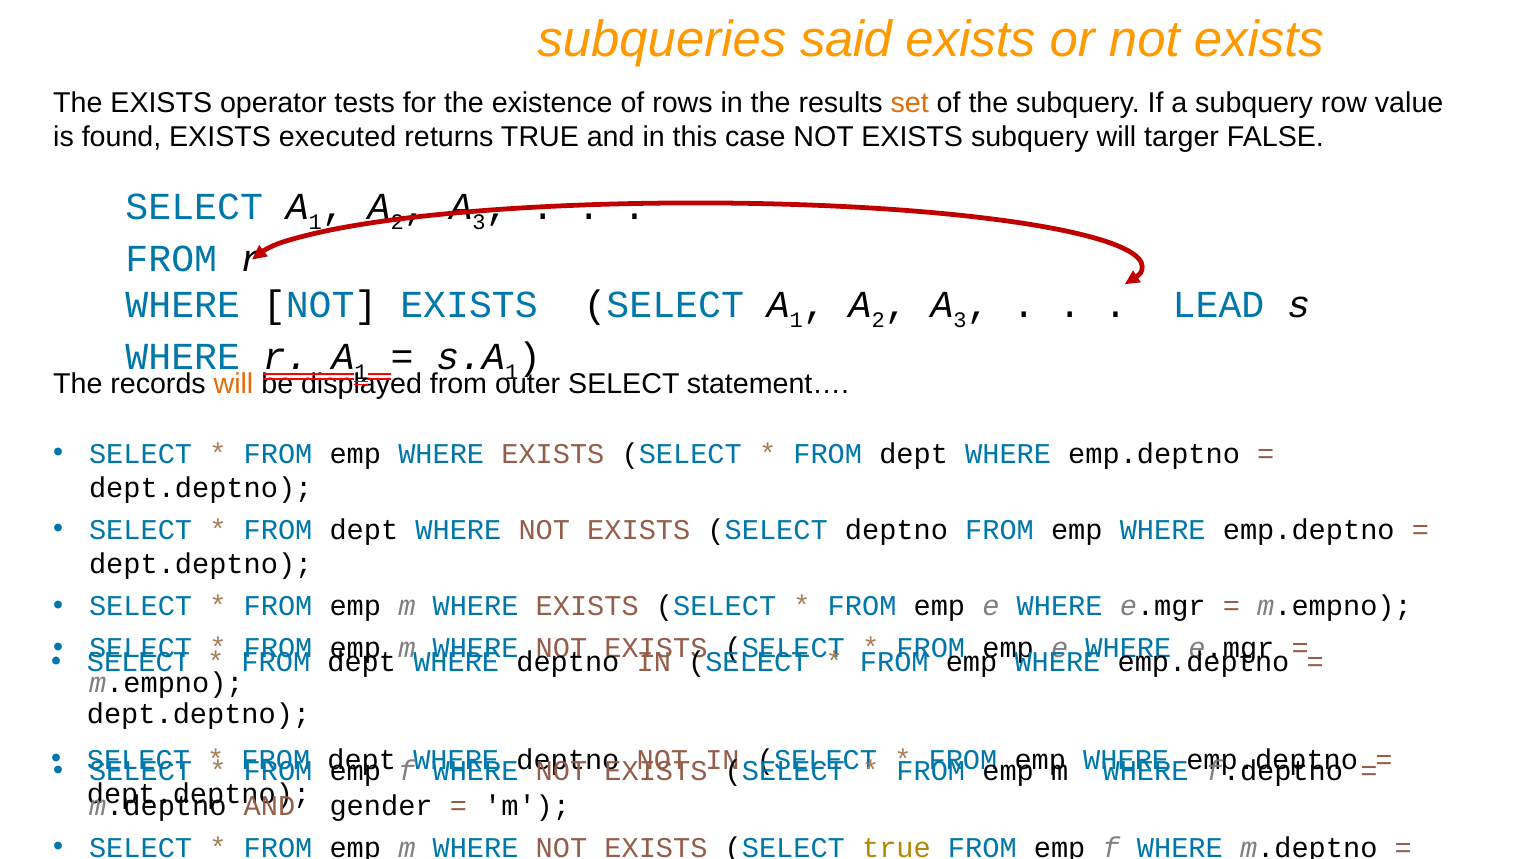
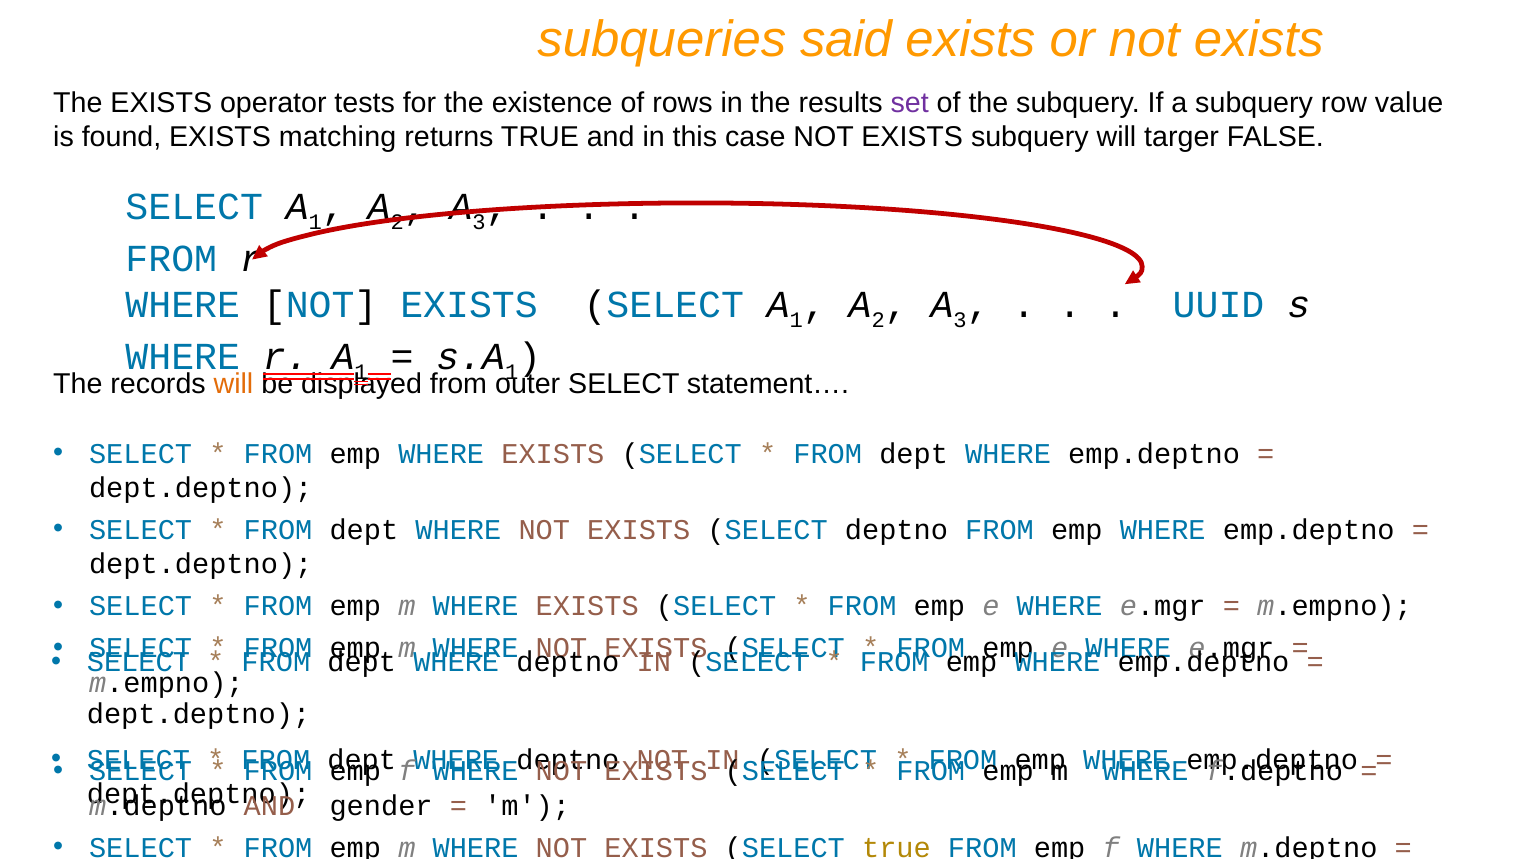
set colour: orange -> purple
executed: executed -> matching
LEAD: LEAD -> UUID
